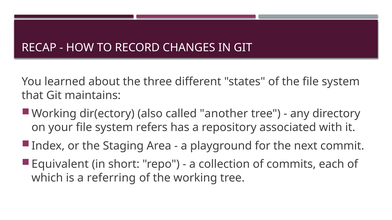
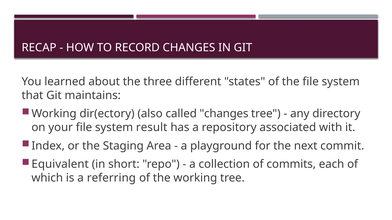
called another: another -> changes
refers: refers -> result
